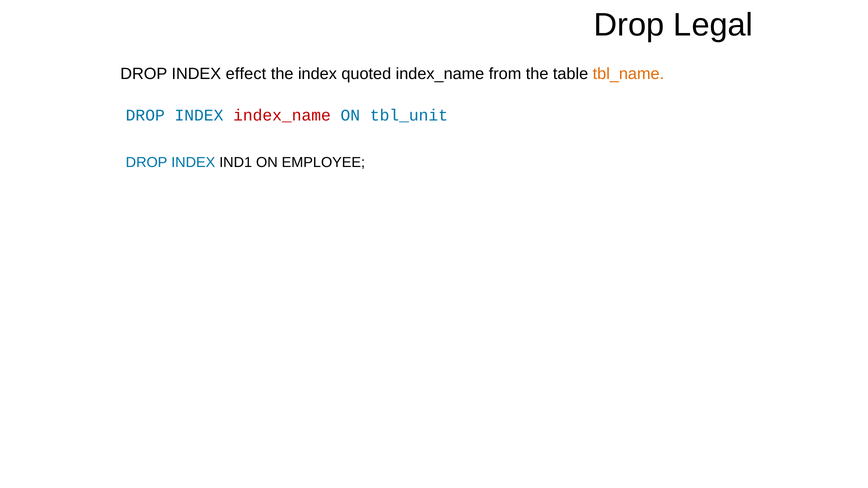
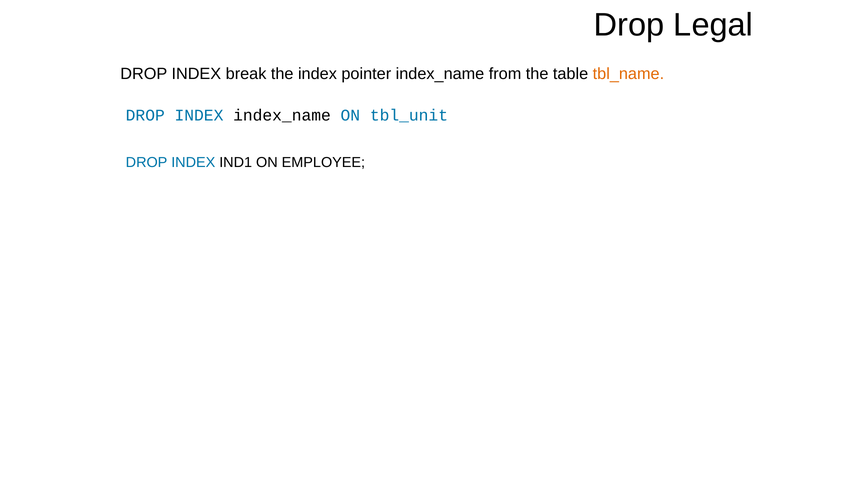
effect: effect -> break
quoted: quoted -> pointer
index_name at (282, 116) colour: red -> black
